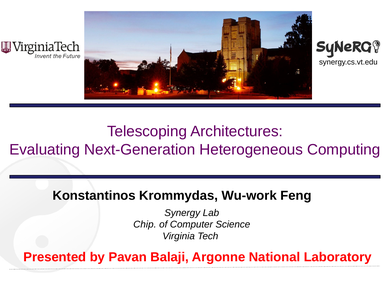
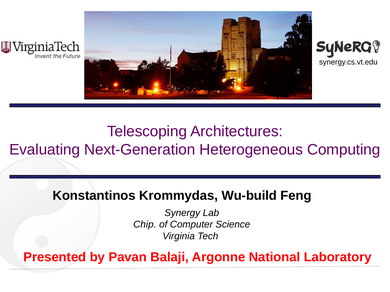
Wu-work: Wu-work -> Wu-build
